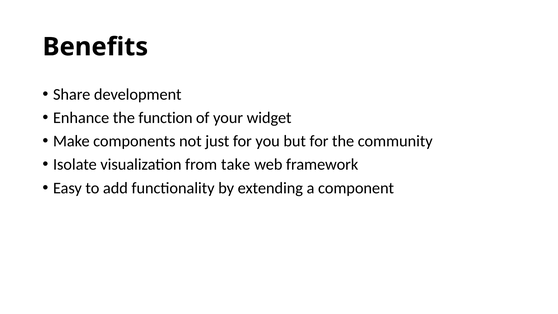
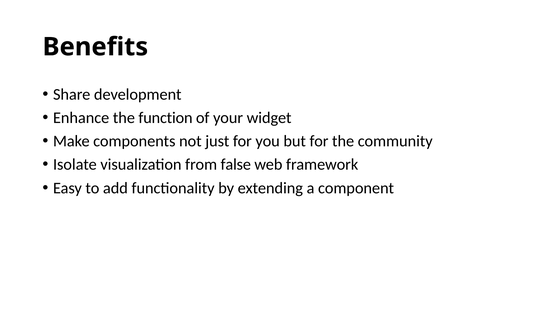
take: take -> false
